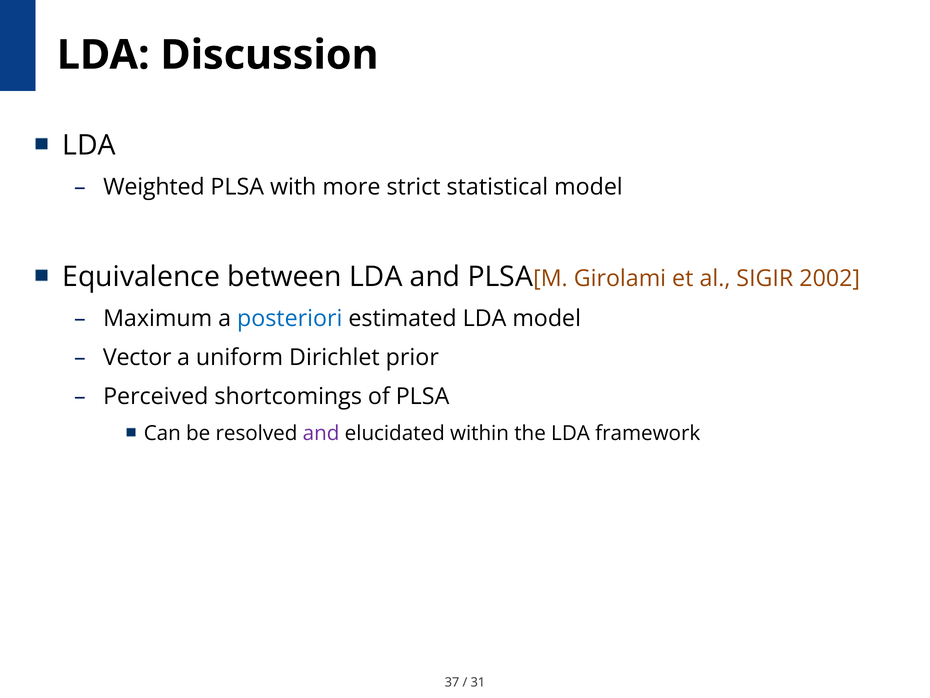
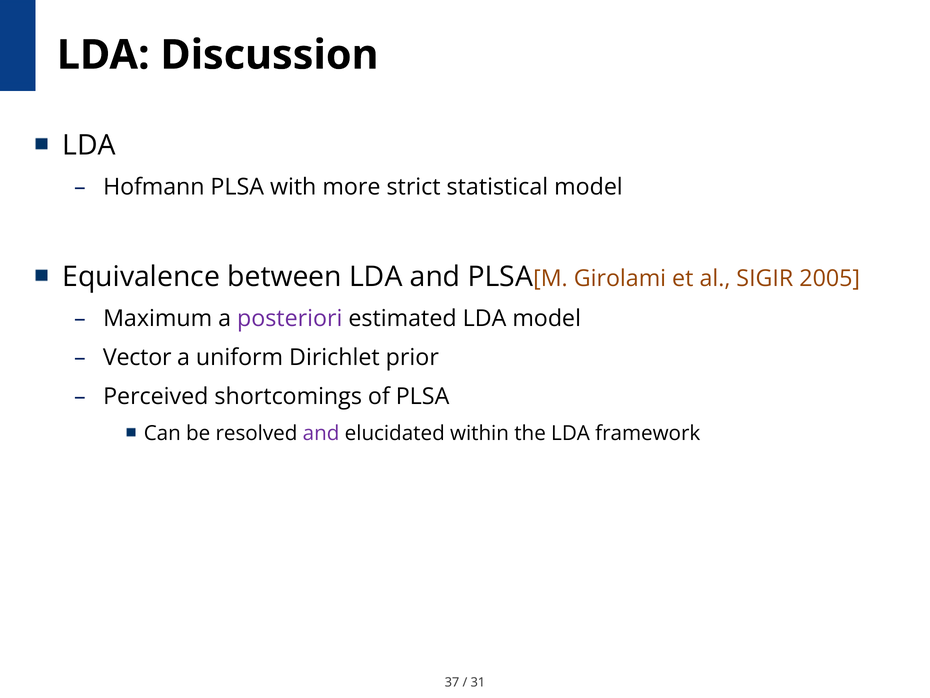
Weighted: Weighted -> Hofmann
2002: 2002 -> 2005
posteriori colour: blue -> purple
